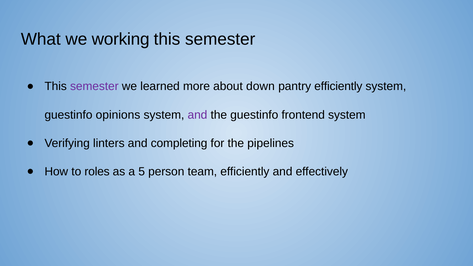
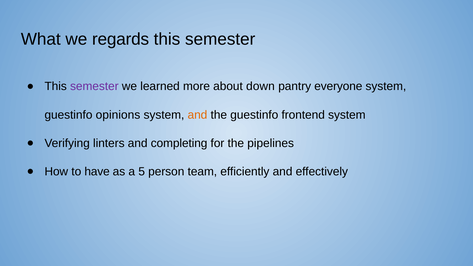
working: working -> regards
pantry efficiently: efficiently -> everyone
and at (197, 115) colour: purple -> orange
roles: roles -> have
